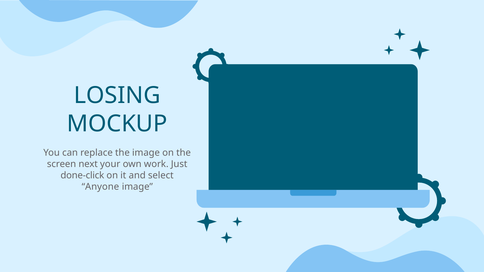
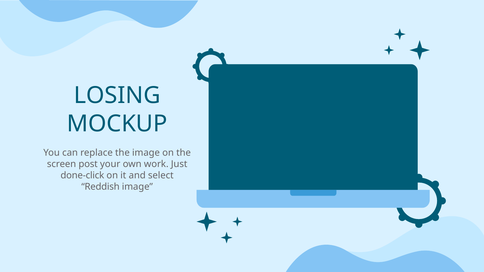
next: next -> post
Anyone: Anyone -> Reddish
